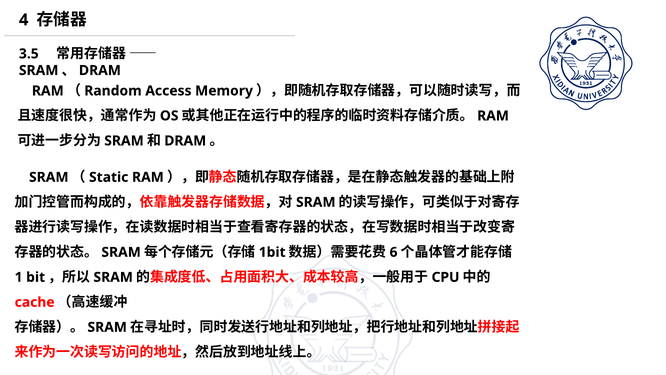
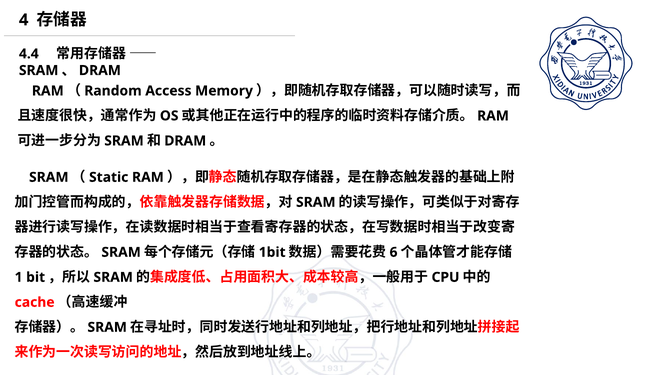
3.5: 3.5 -> 4.4
